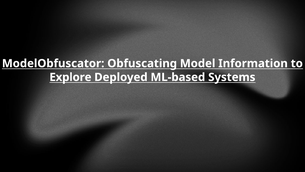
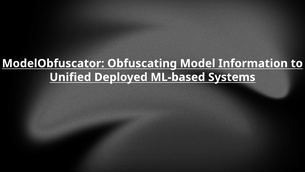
Explore: Explore -> Unified
